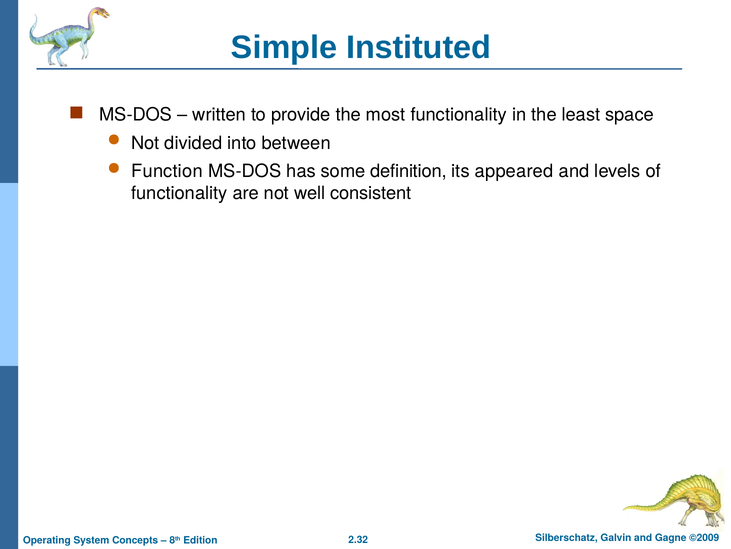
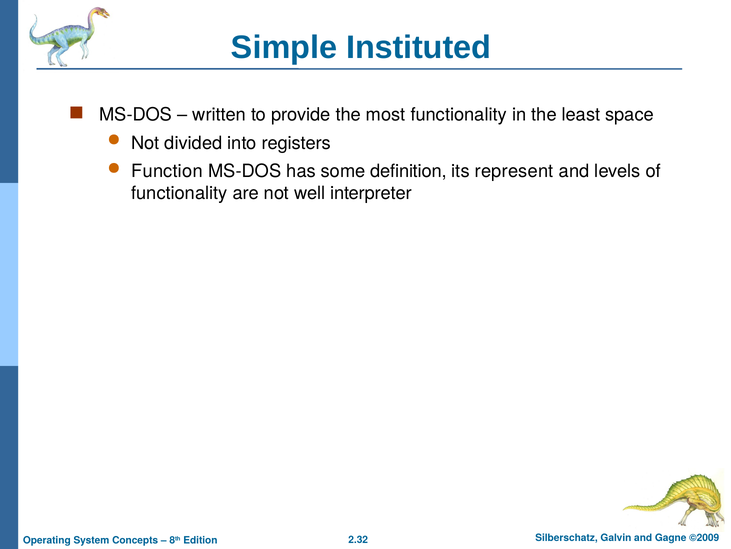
between: between -> registers
appeared: appeared -> represent
consistent: consistent -> interpreter
